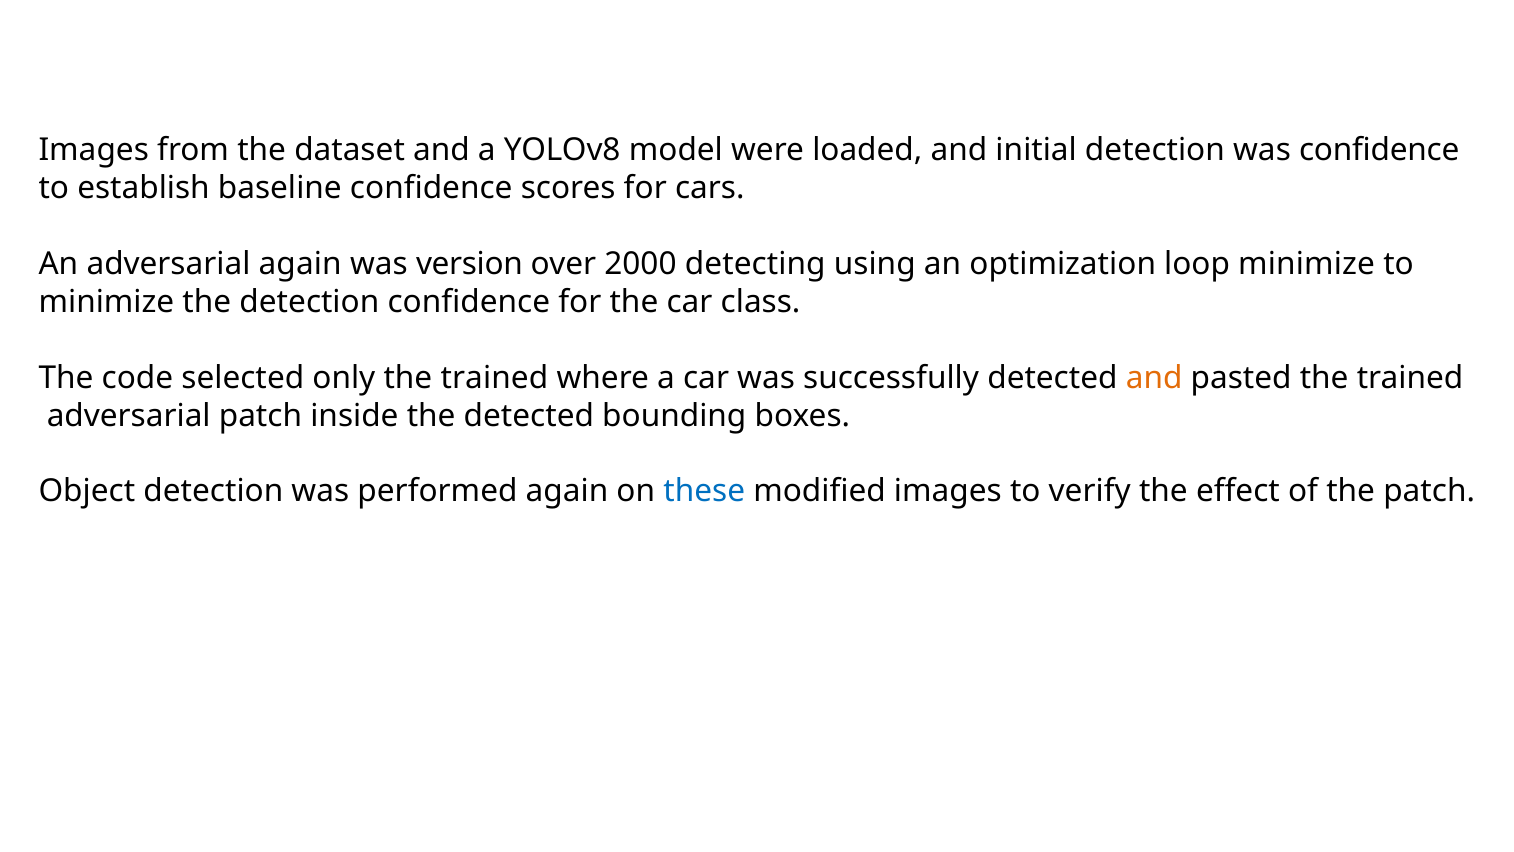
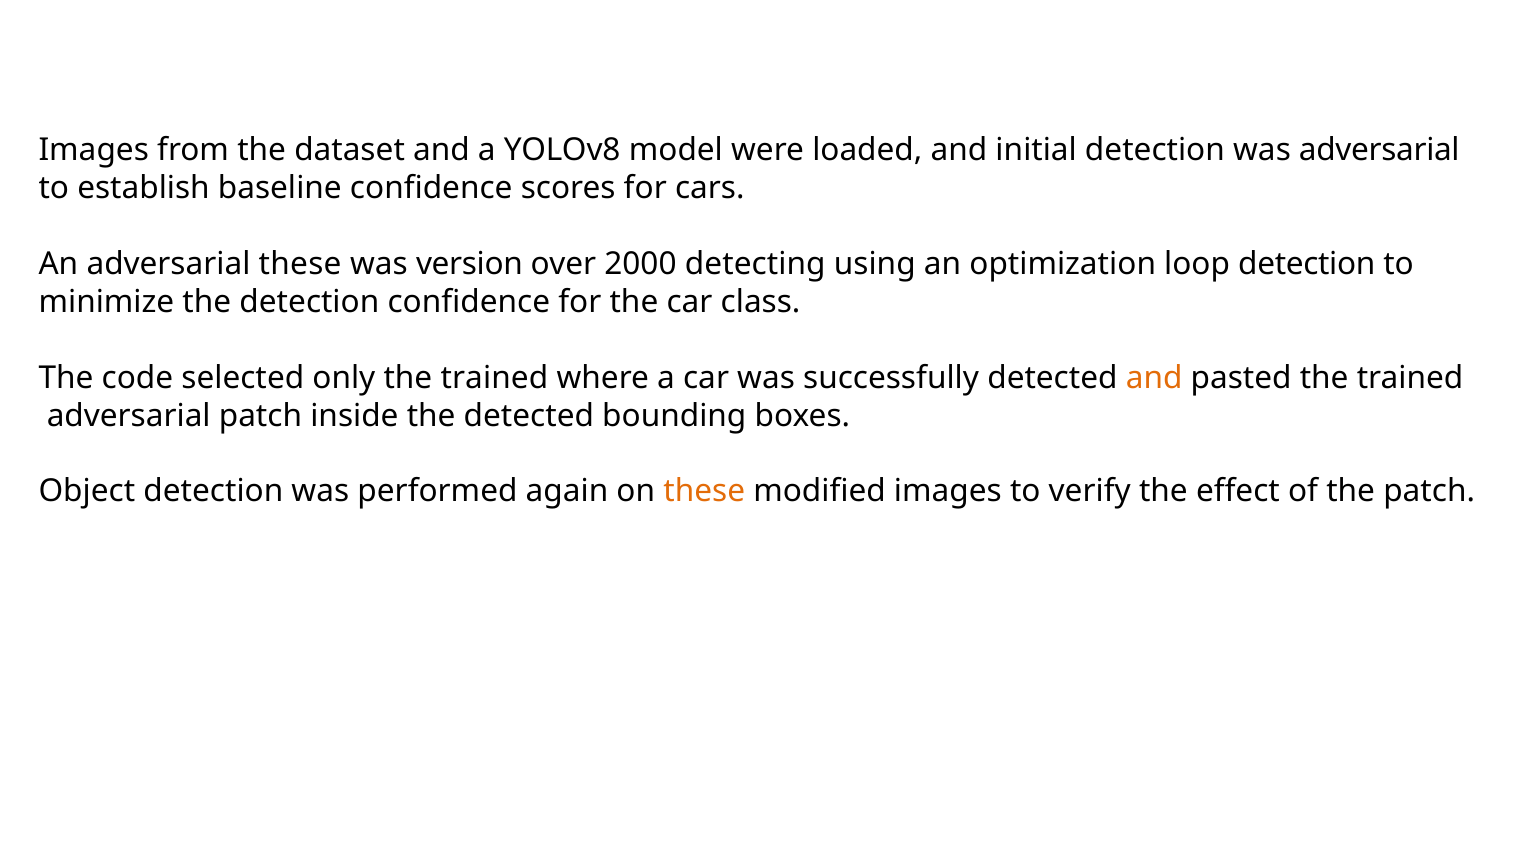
was confidence: confidence -> adversarial
adversarial again: again -> these
loop minimize: minimize -> detection
these at (704, 491) colour: blue -> orange
